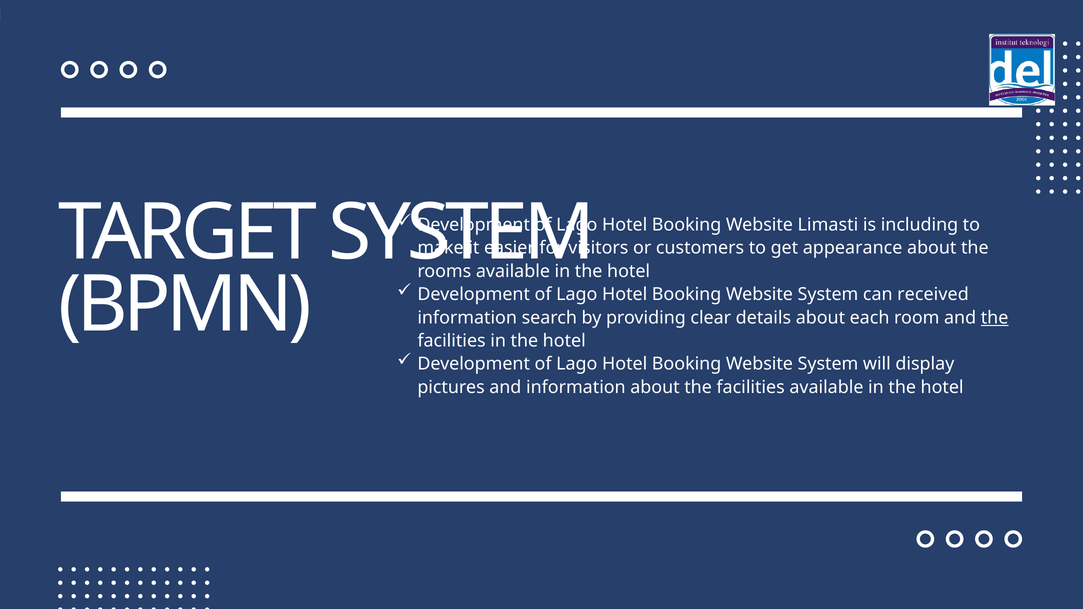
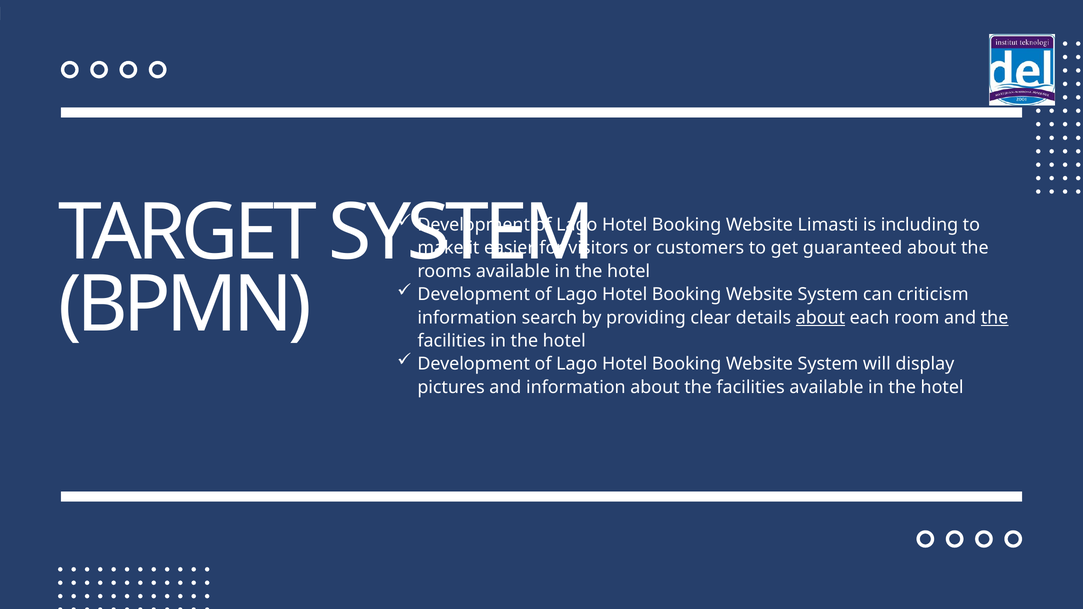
appearance: appearance -> guaranteed
received: received -> criticism
about at (820, 318) underline: none -> present
